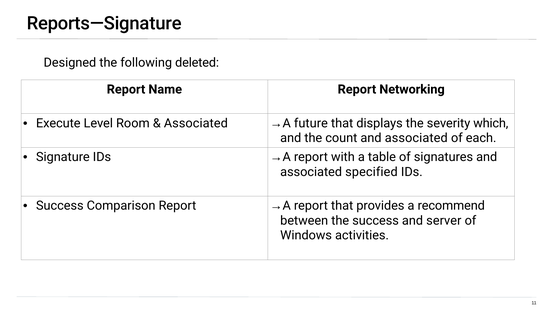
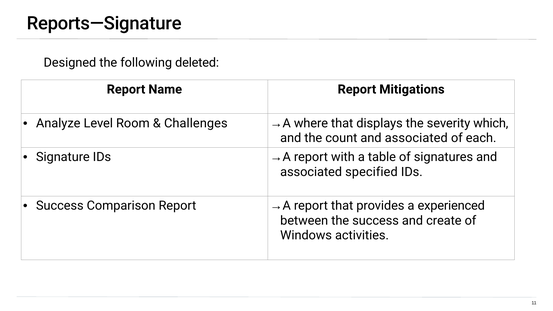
Networking: Networking -> Mitigations
Execute: Execute -> Analyze
Associated at (196, 123): Associated -> Challenges
future: future -> where
recommend: recommend -> experienced
server: server -> create
